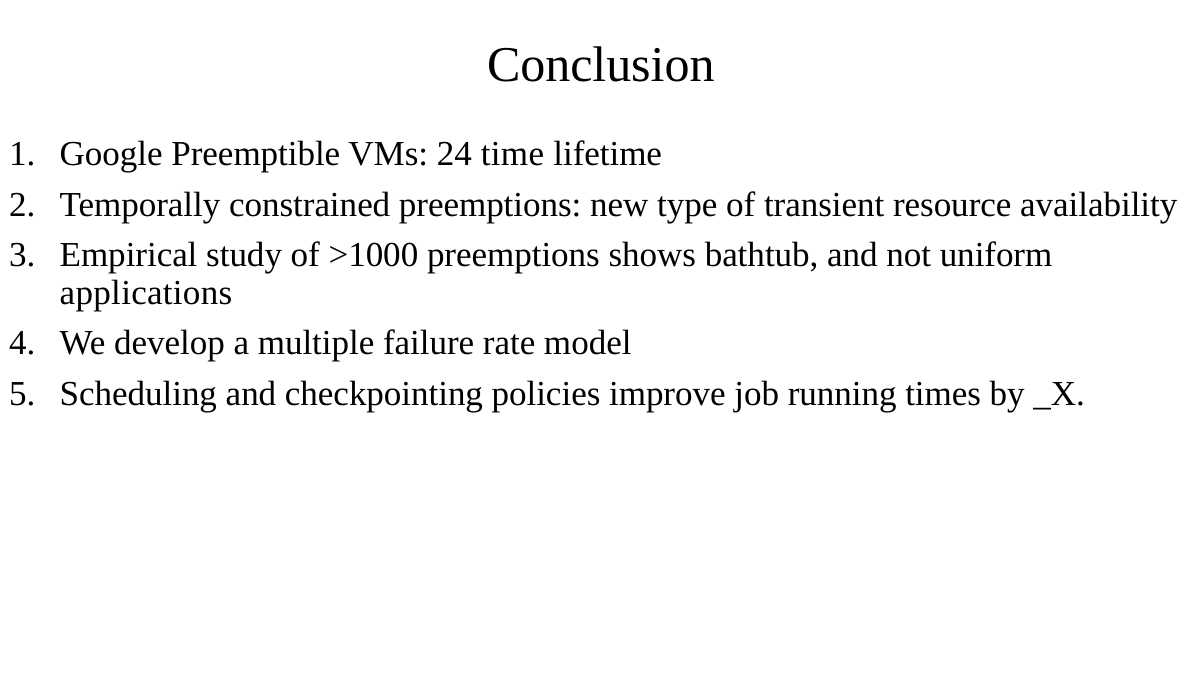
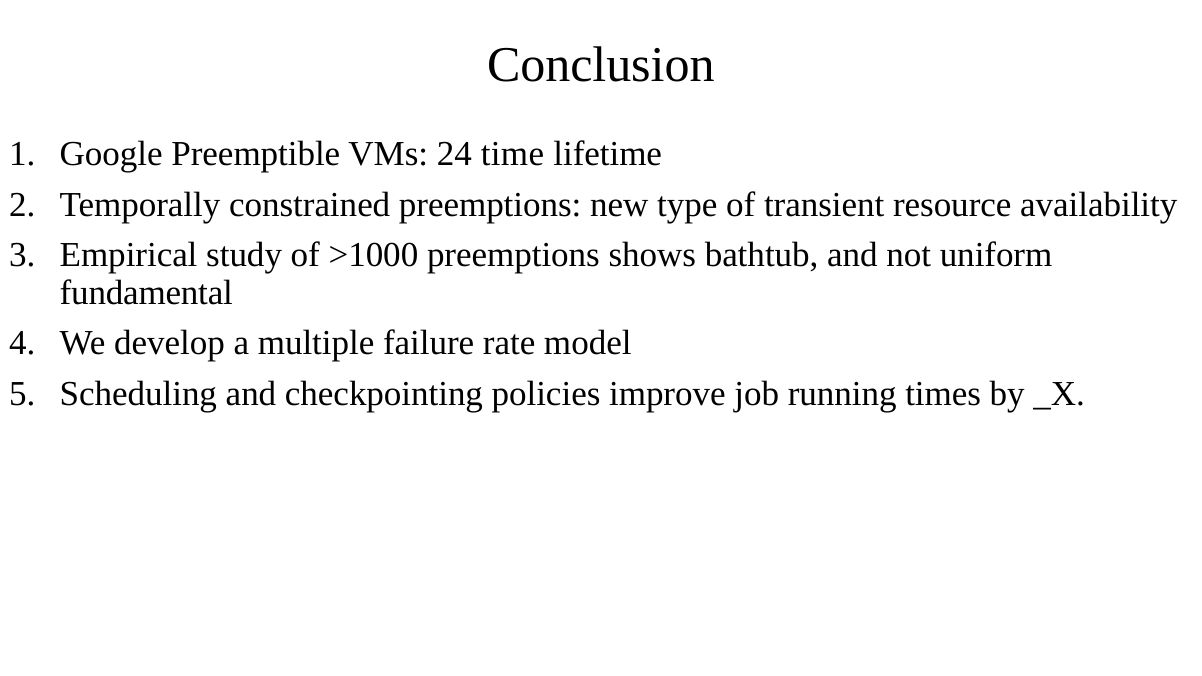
applications: applications -> fundamental
